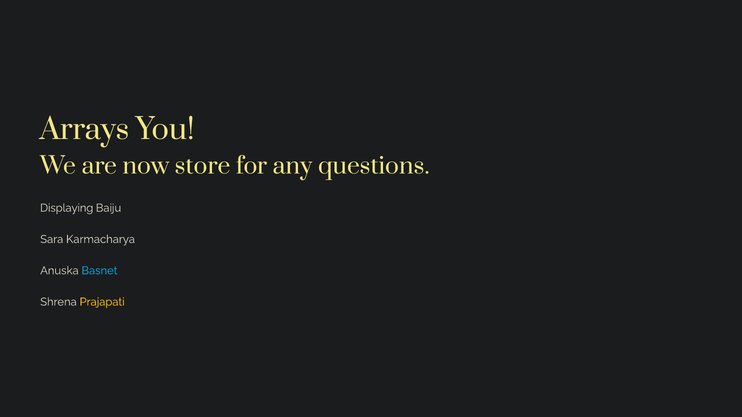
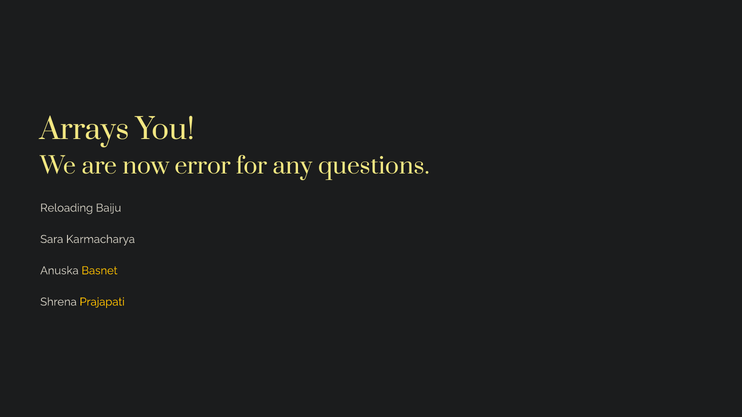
store: store -> error
Displaying: Displaying -> Reloading
Basnet colour: light blue -> yellow
